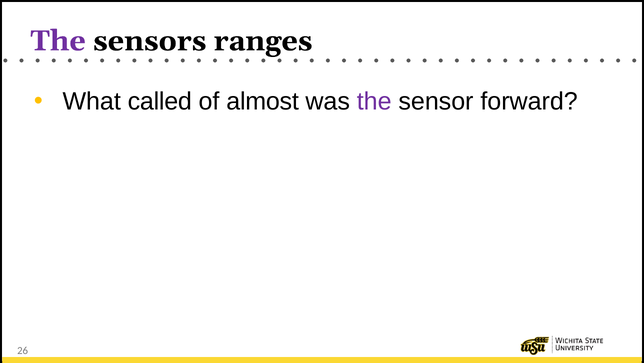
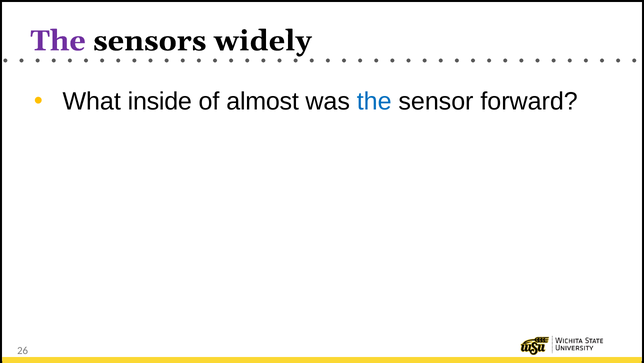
ranges: ranges -> widely
called: called -> inside
the at (374, 101) colour: purple -> blue
